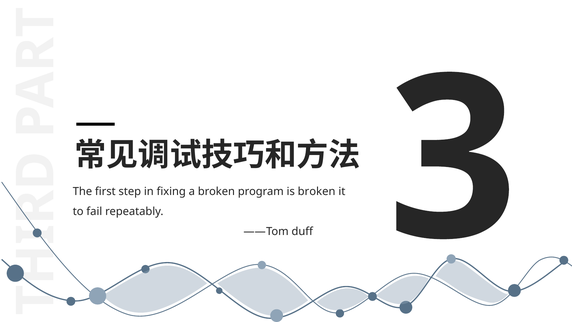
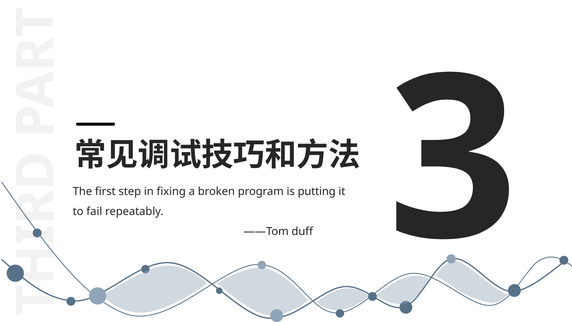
is broken: broken -> putting
